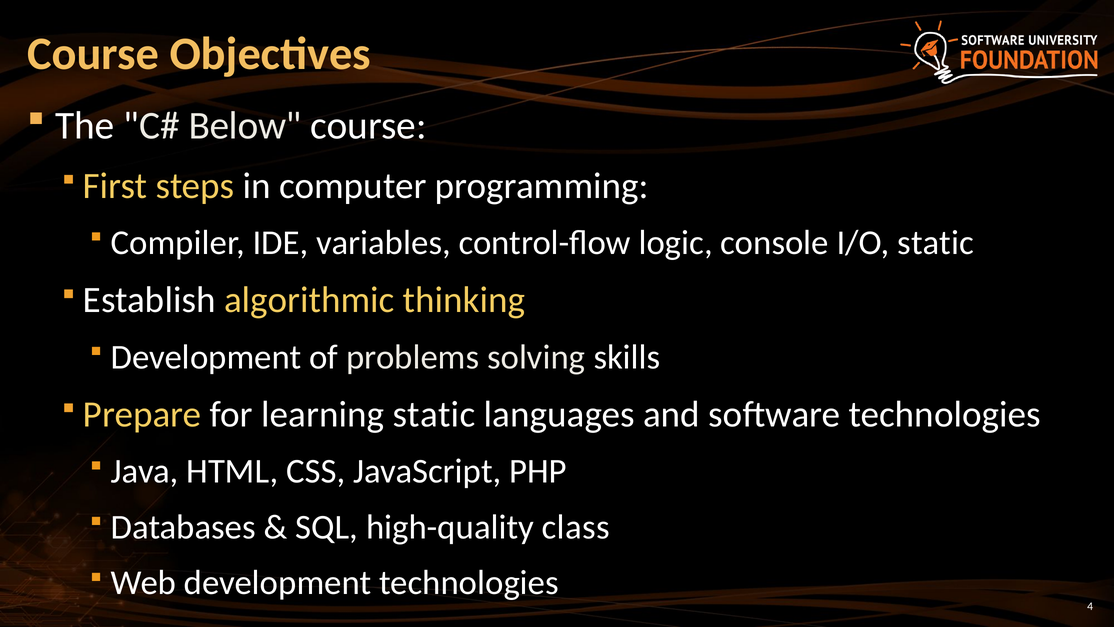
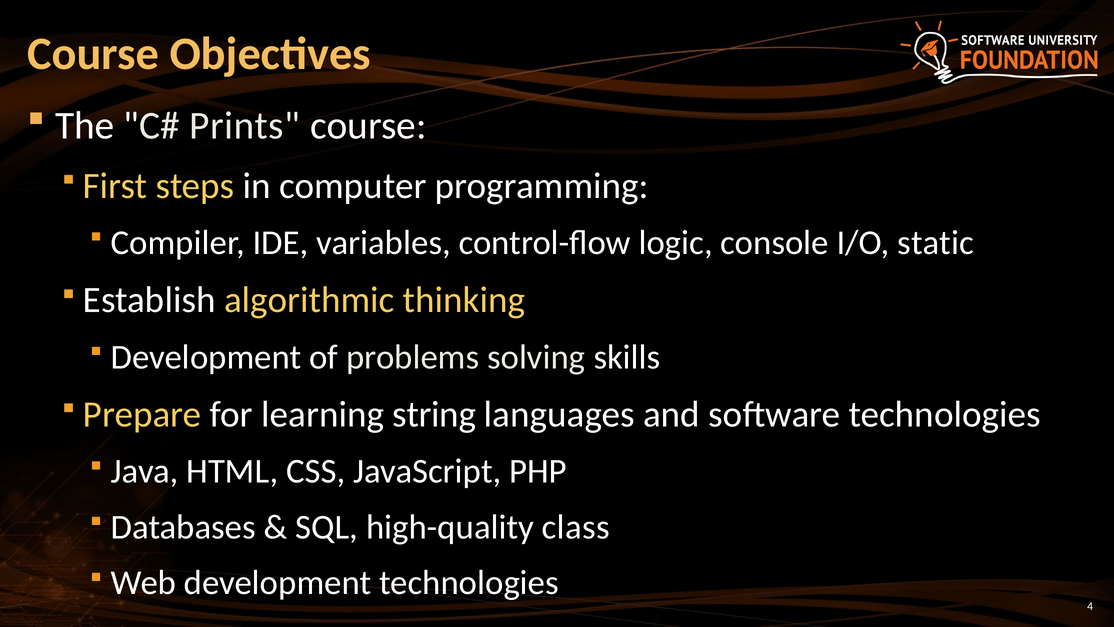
Below: Below -> Prints
learning static: static -> string
